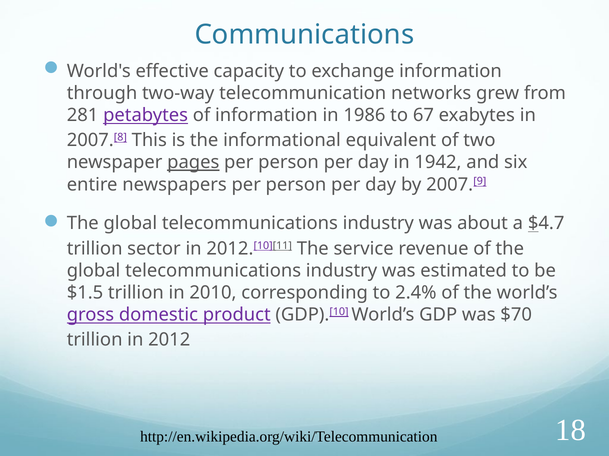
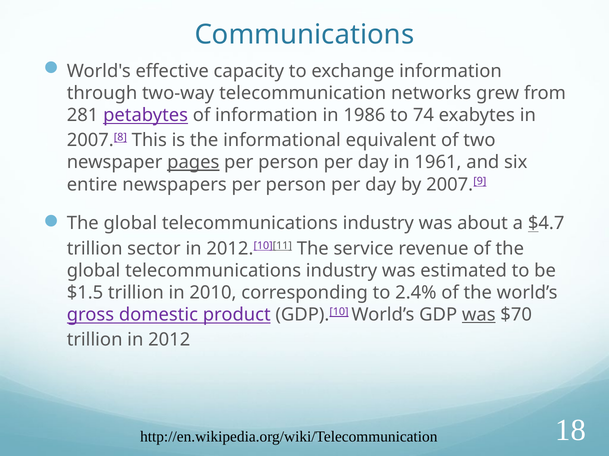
67: 67 -> 74
1942: 1942 -> 1961
was at (479, 315) underline: none -> present
